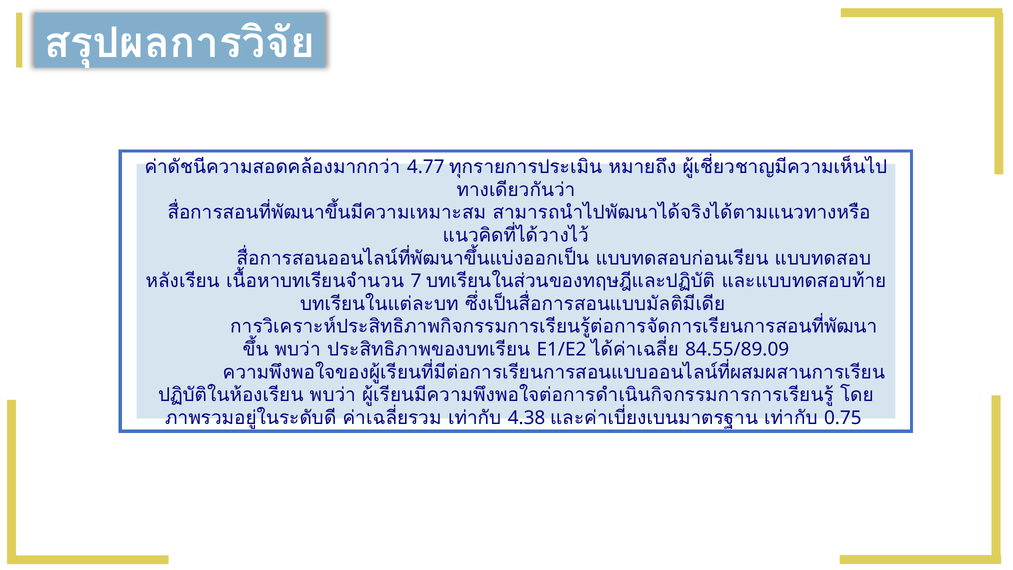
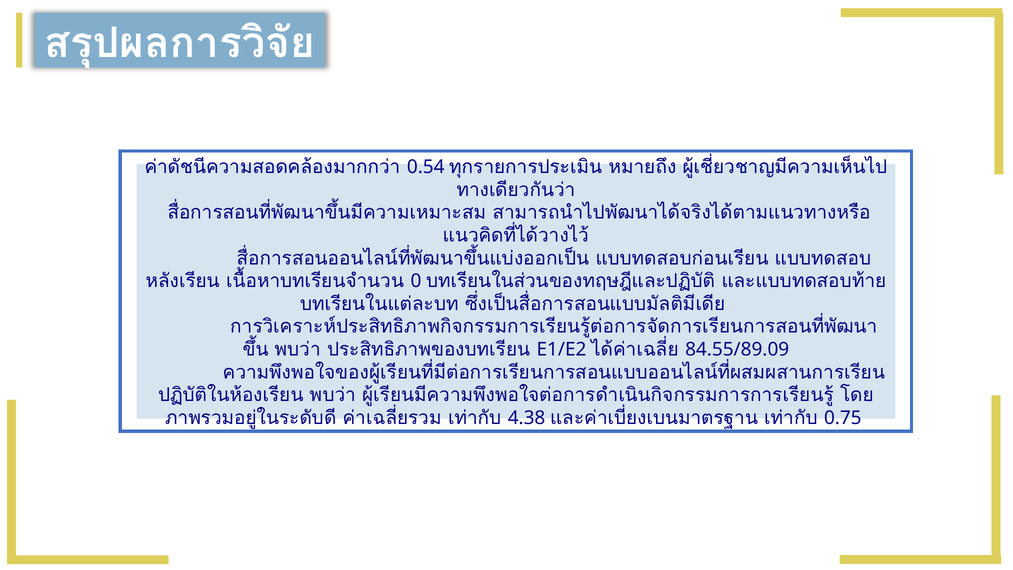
4.77: 4.77 -> 0.54
7: 7 -> 0
